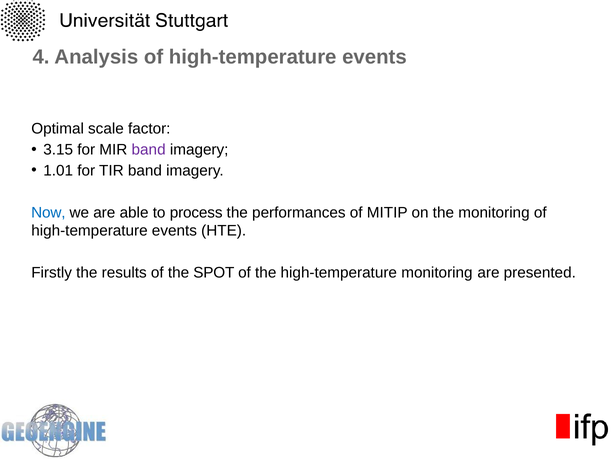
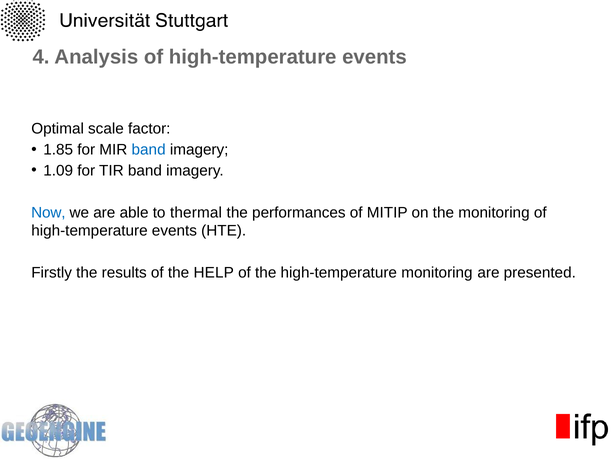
3.15: 3.15 -> 1.85
band at (149, 150) colour: purple -> blue
1.01: 1.01 -> 1.09
process: process -> thermal
SPOT: SPOT -> HELP
